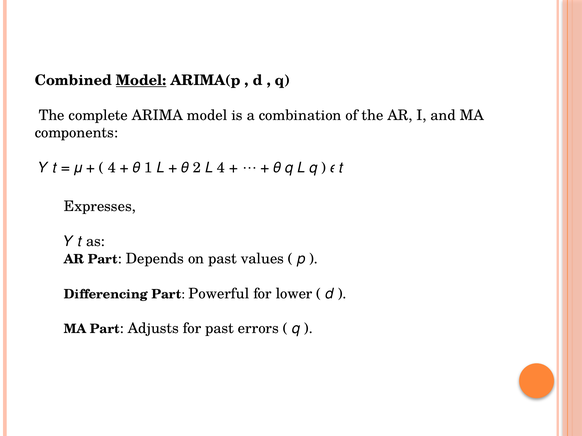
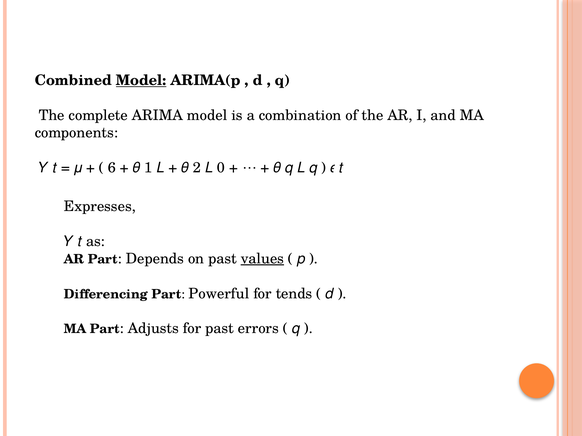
4 at (112, 168): 4 -> 6
2 4: 4 -> 0
values underline: none -> present
lower: lower -> tends
